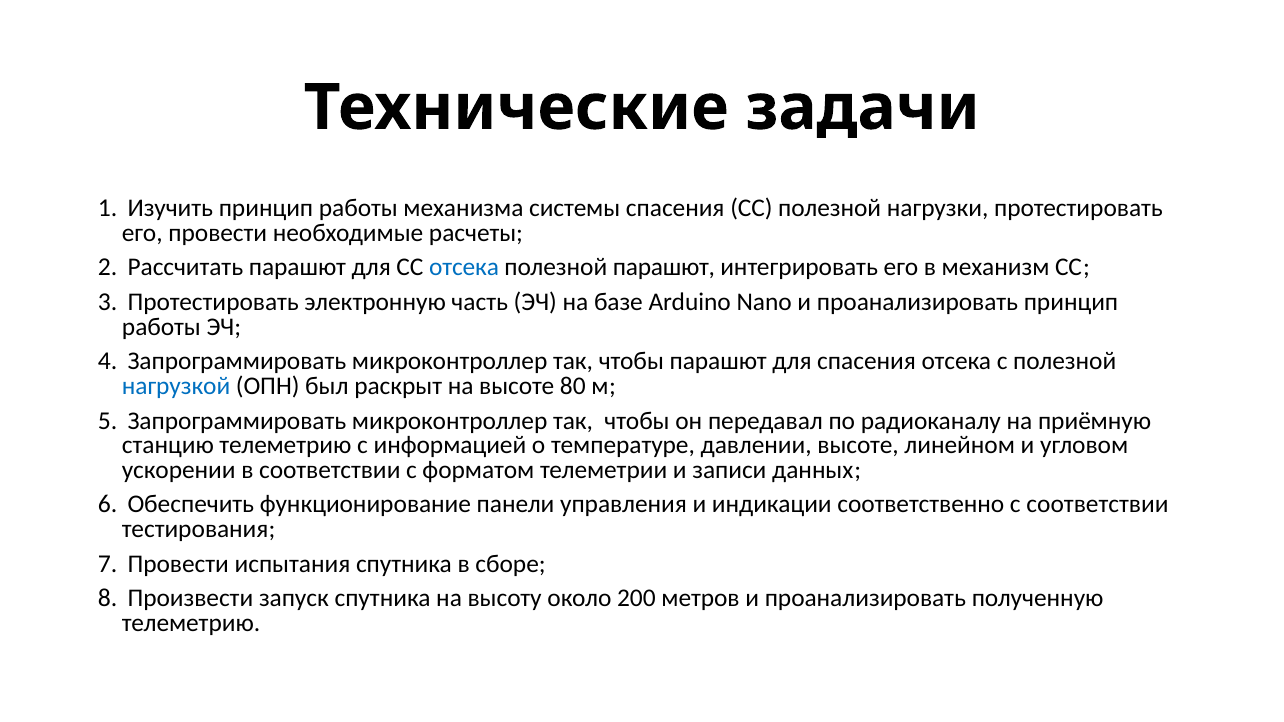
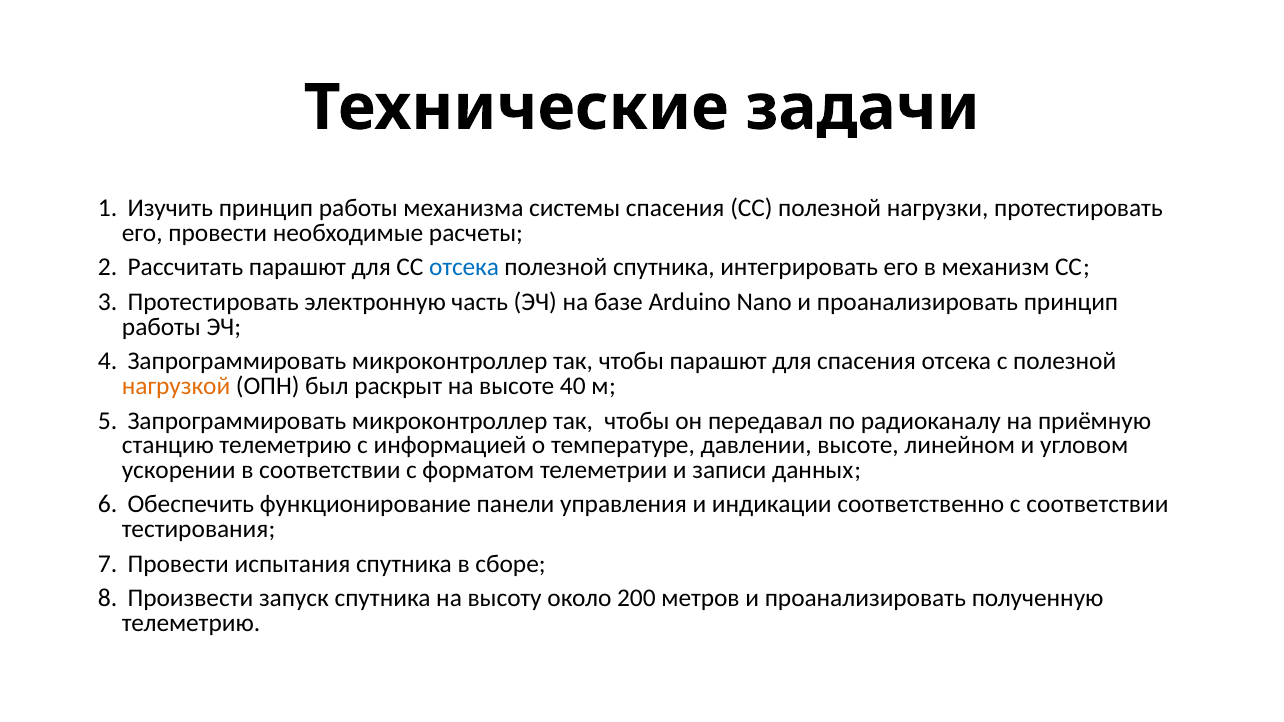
полезной парашют: парашют -> спутника
нагрузкой colour: blue -> orange
80: 80 -> 40
